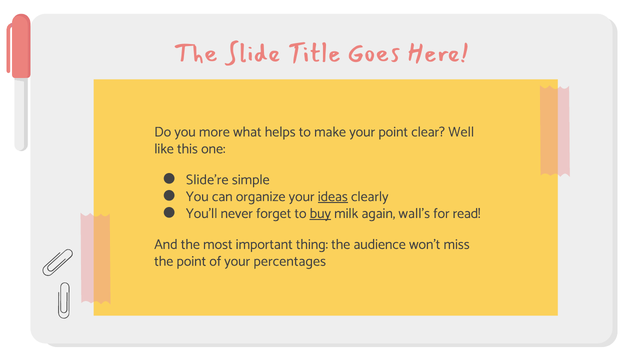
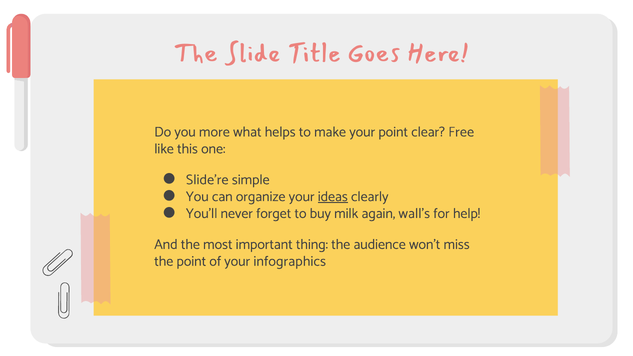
Well: Well -> Free
buy underline: present -> none
read: read -> help
percentages: percentages -> infographics
